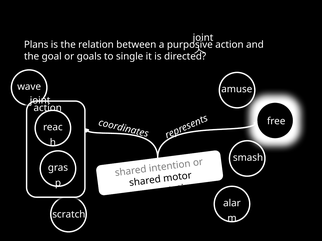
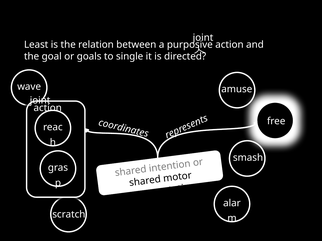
Plans: Plans -> Least
